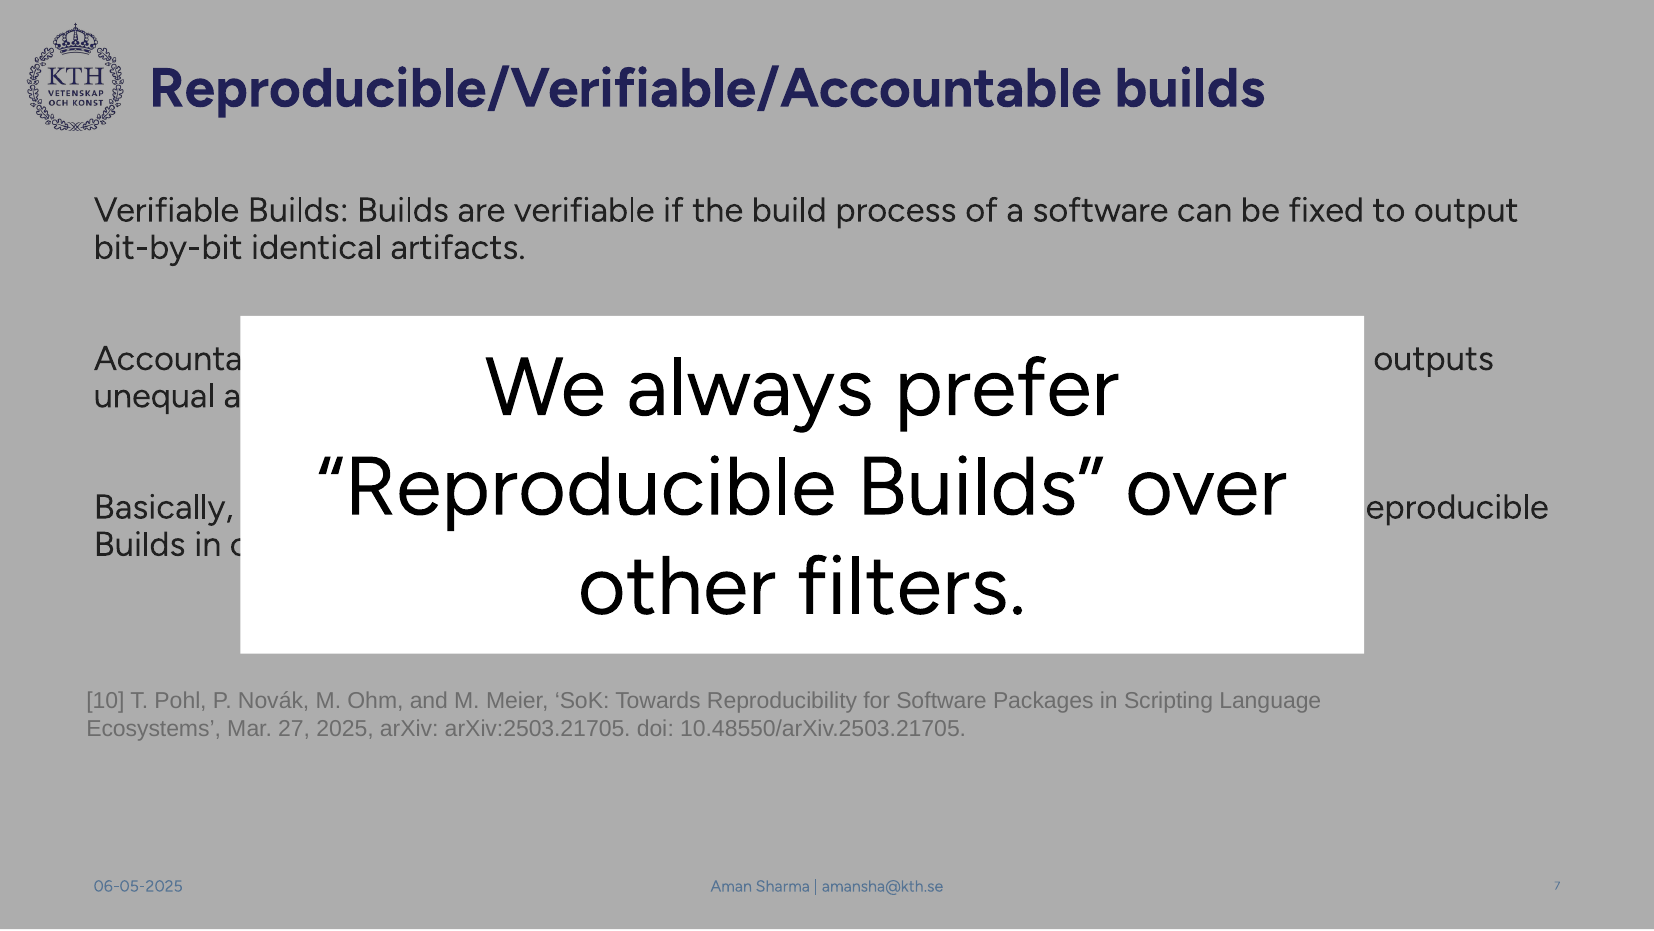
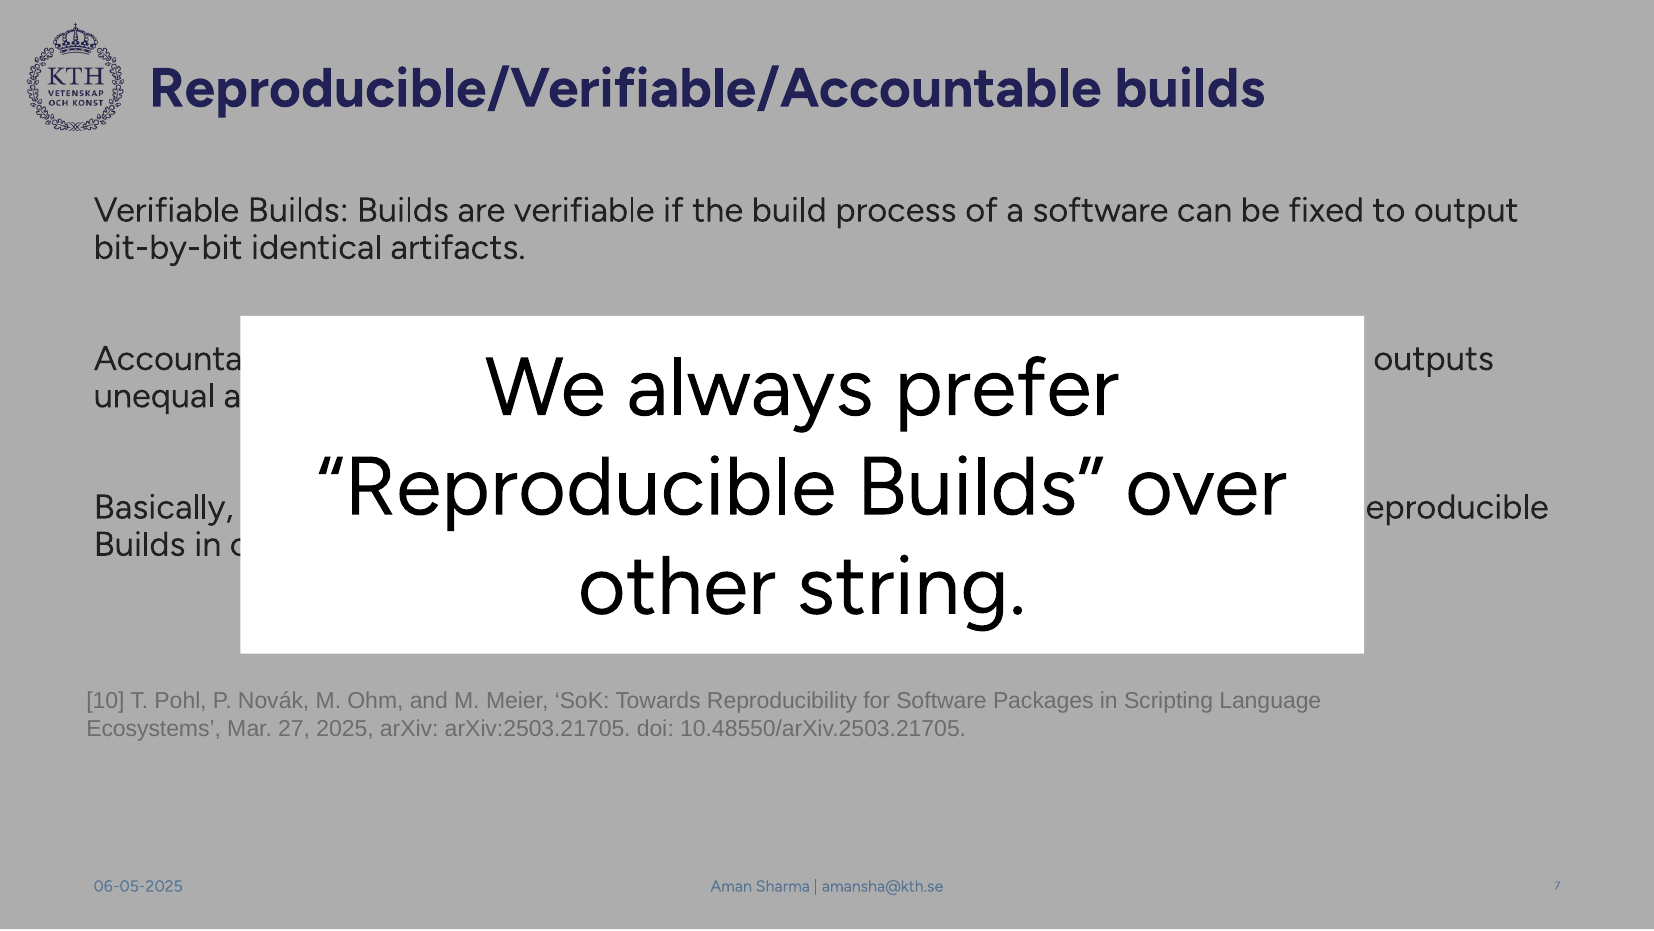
filters: filters -> string
